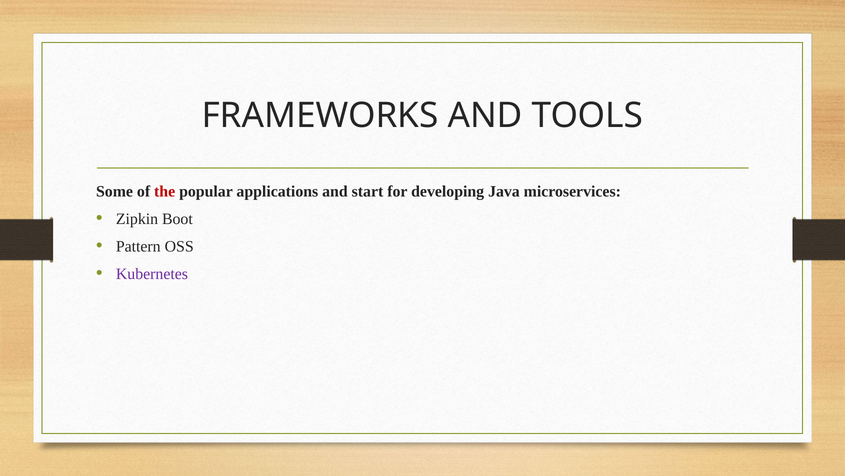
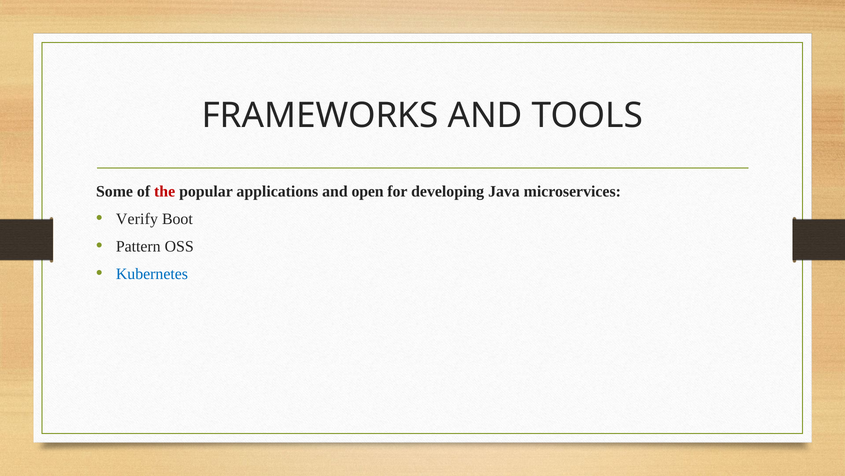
start: start -> open
Zipkin: Zipkin -> Verify
Kubernetes colour: purple -> blue
